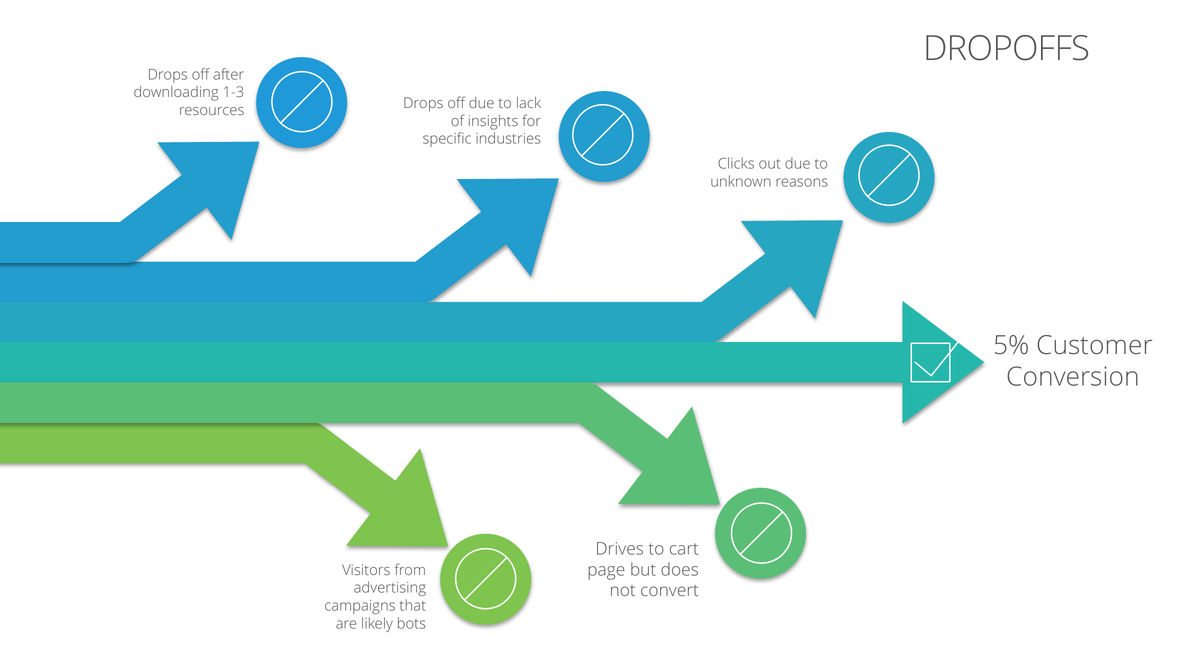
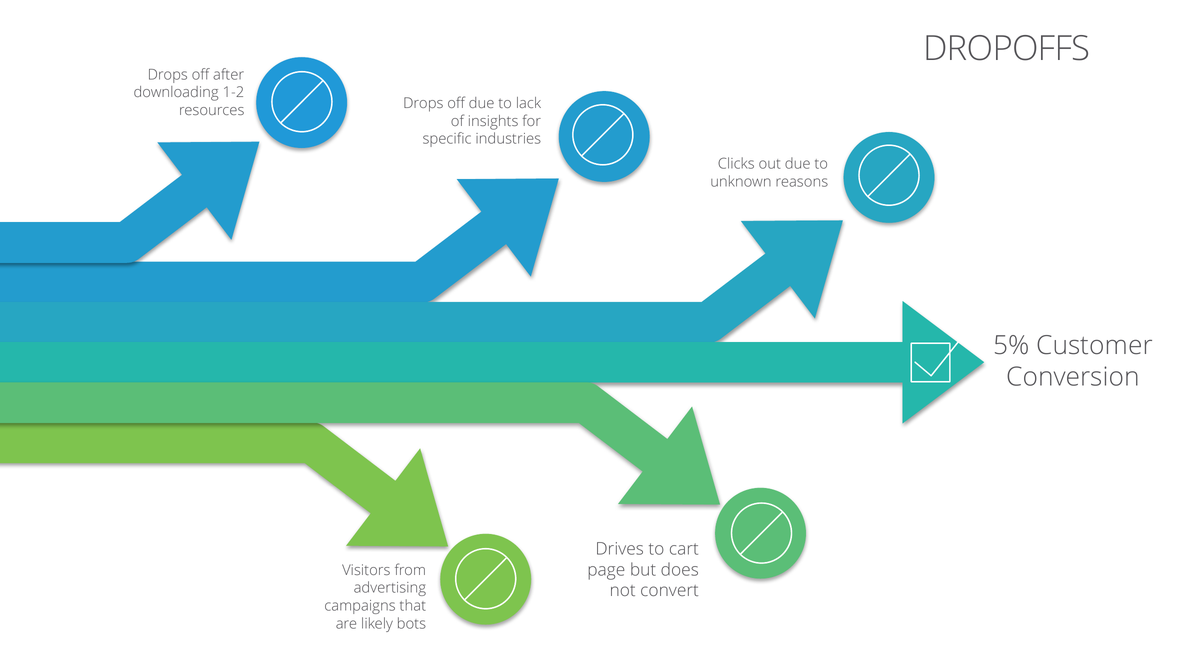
1-3: 1-3 -> 1-2
